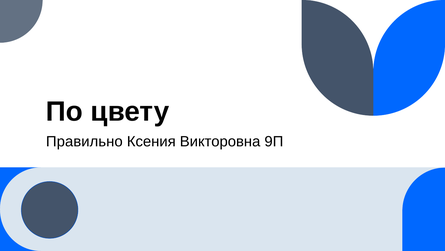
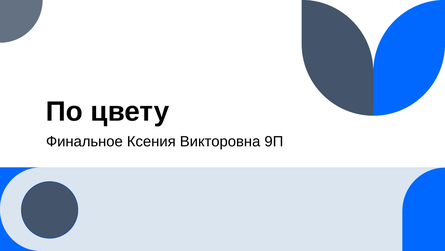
Правильно: Правильно -> Финальное
